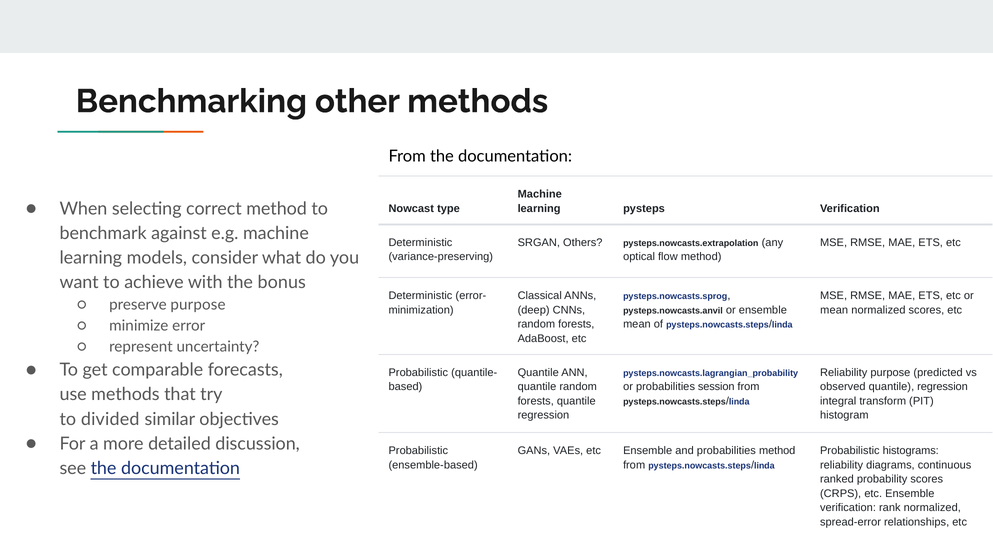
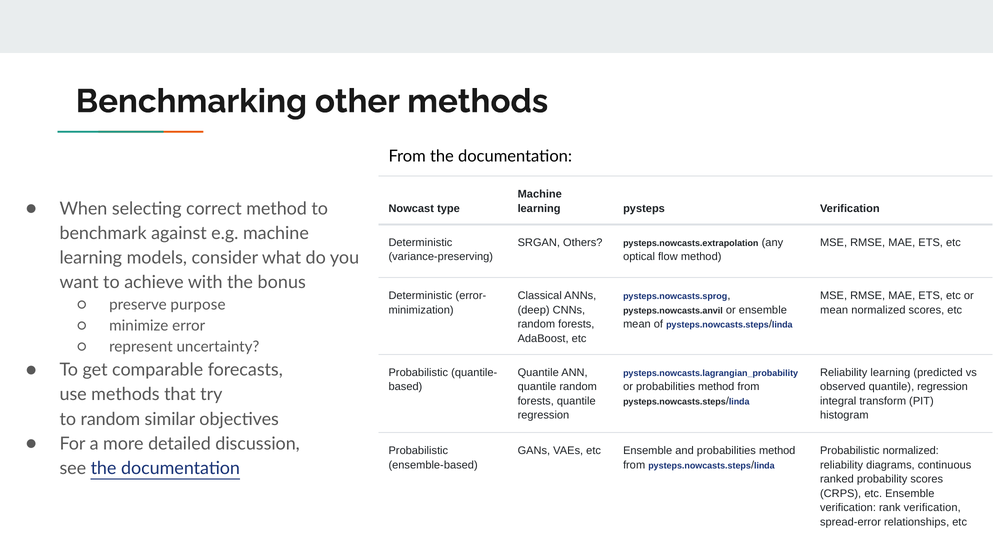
Reliability purpose: purpose -> learning
or probabilities session: session -> method
to divided: divided -> random
Probabilistic histograms: histograms -> normalized
rank normalized: normalized -> verification
